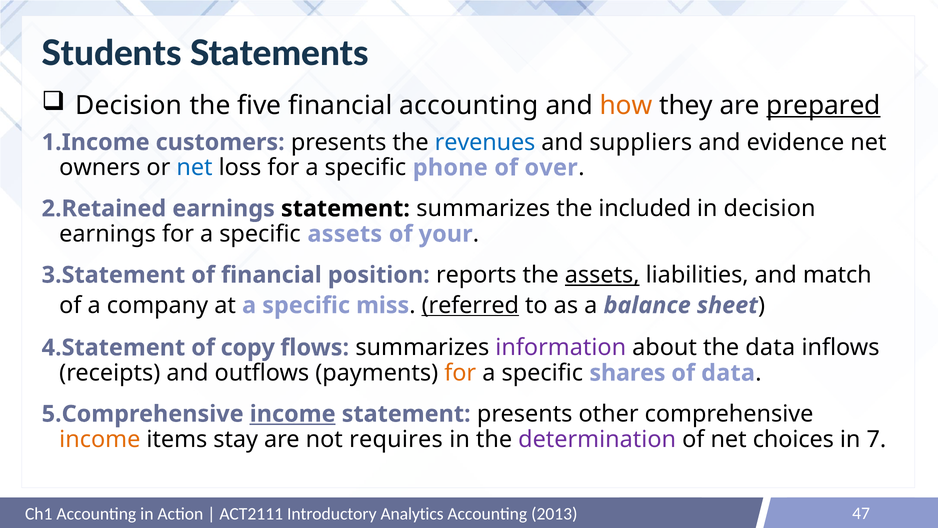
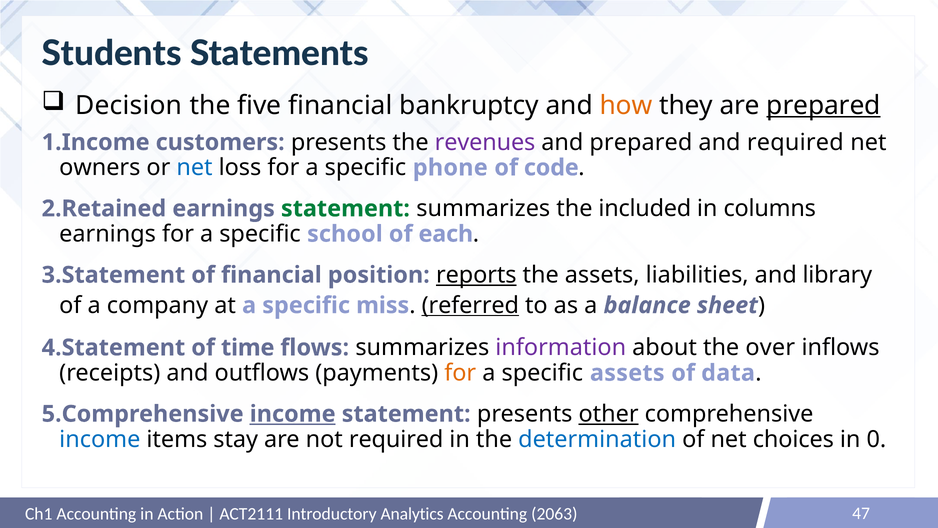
financial accounting: accounting -> bankruptcy
revenues colour: blue -> purple
and suppliers: suppliers -> prepared
and evidence: evidence -> required
over: over -> code
statement at (345, 209) colour: black -> green
in decision: decision -> columns
specific assets: assets -> school
your: your -> each
reports underline: none -> present
assets at (602, 275) underline: present -> none
match: match -> library
copy: copy -> time
the data: data -> over
specific shares: shares -> assets
other underline: none -> present
income at (100, 439) colour: orange -> blue
not requires: requires -> required
determination colour: purple -> blue
7: 7 -> 0
2013: 2013 -> 2063
